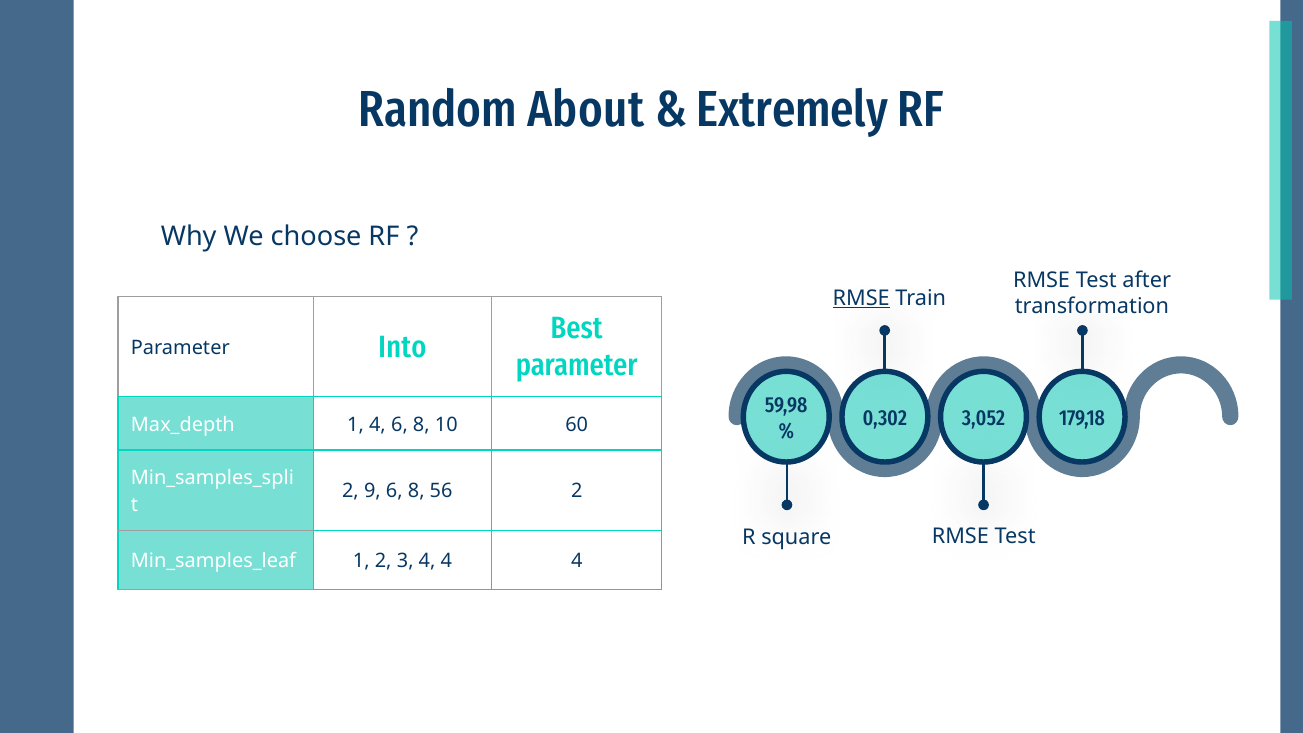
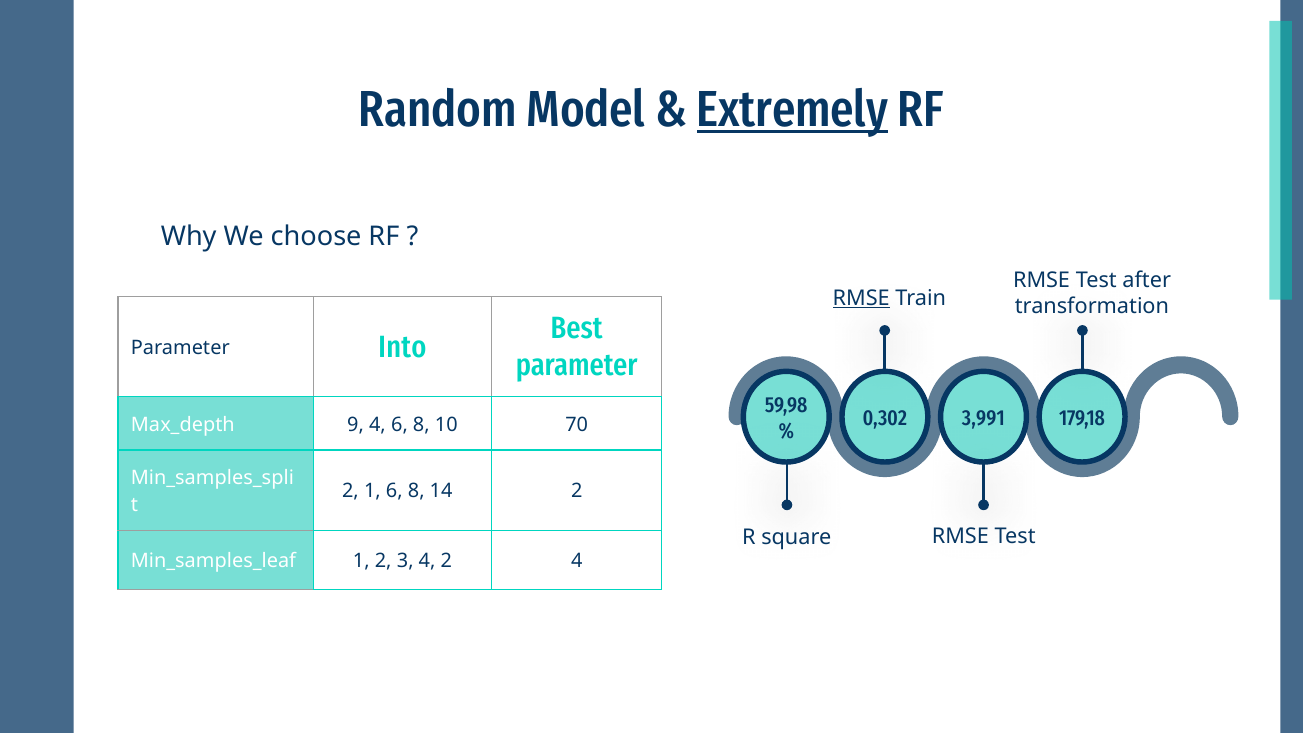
About: About -> Model
Extremely underline: none -> present
3,052: 3,052 -> 3,991
1 at (356, 425): 1 -> 9
60: 60 -> 70
2 9: 9 -> 1
56: 56 -> 14
3 4 4: 4 -> 2
